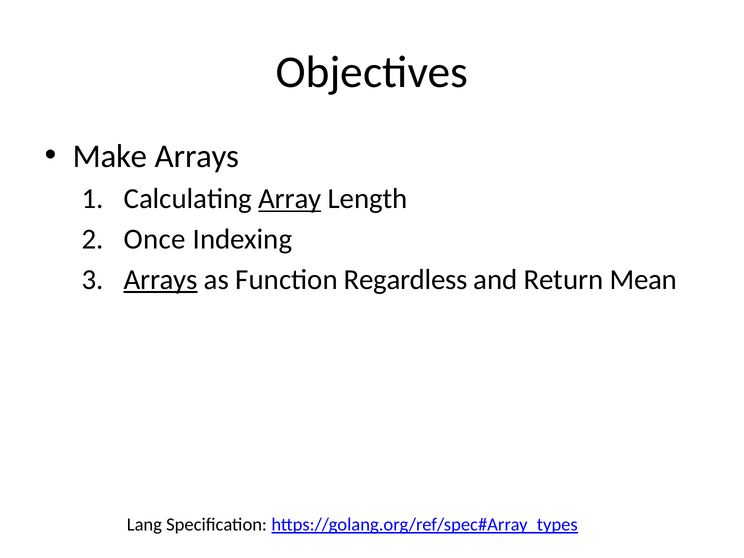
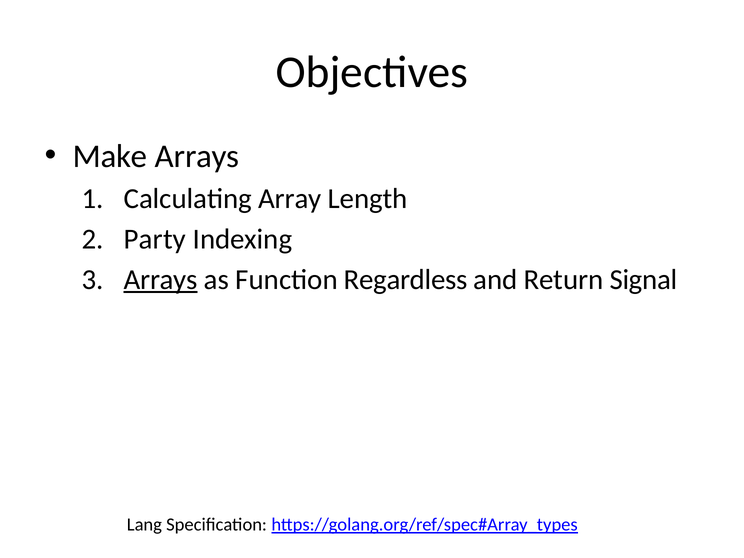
Array underline: present -> none
Once: Once -> Party
Mean: Mean -> Signal
